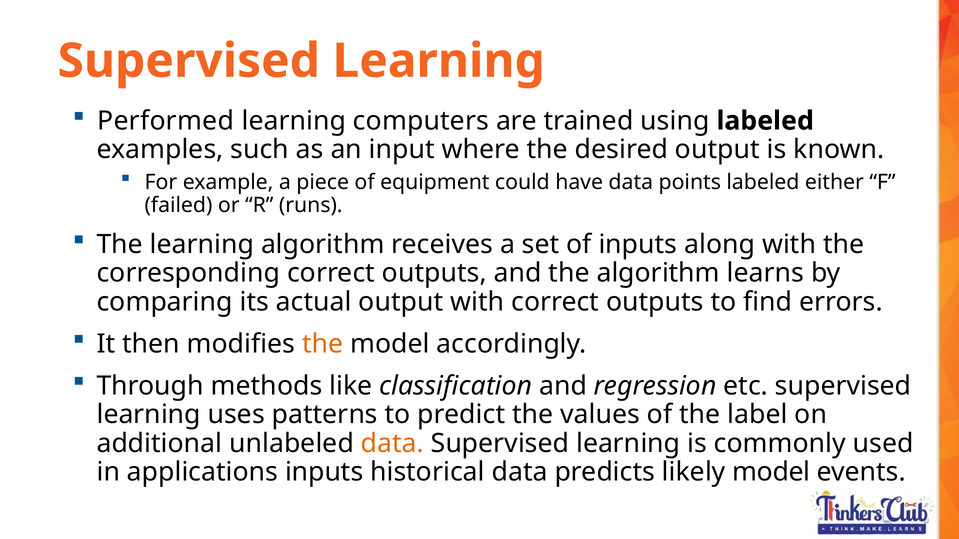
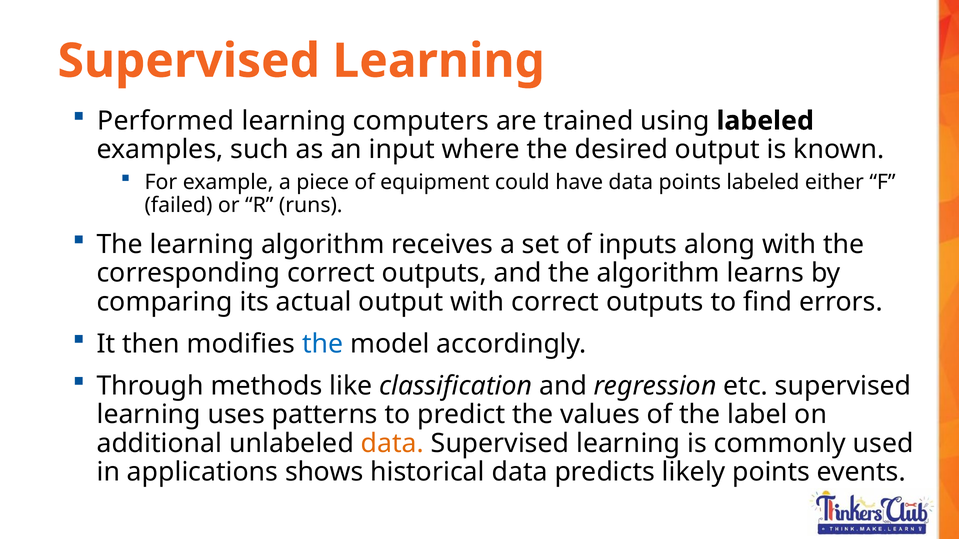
the at (323, 344) colour: orange -> blue
applications inputs: inputs -> shows
likely model: model -> points
